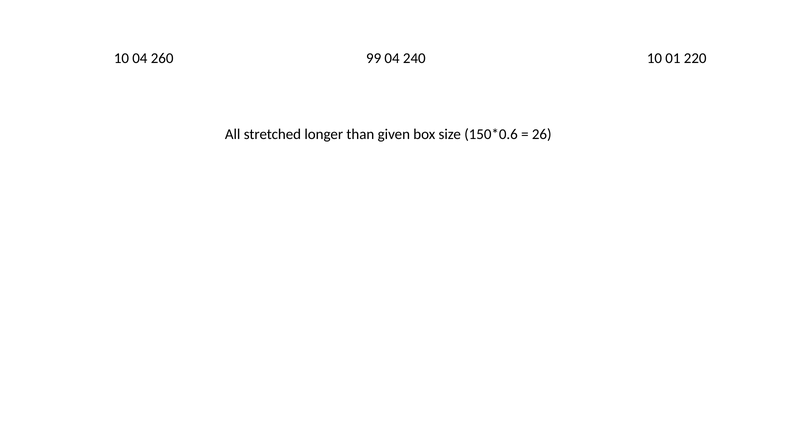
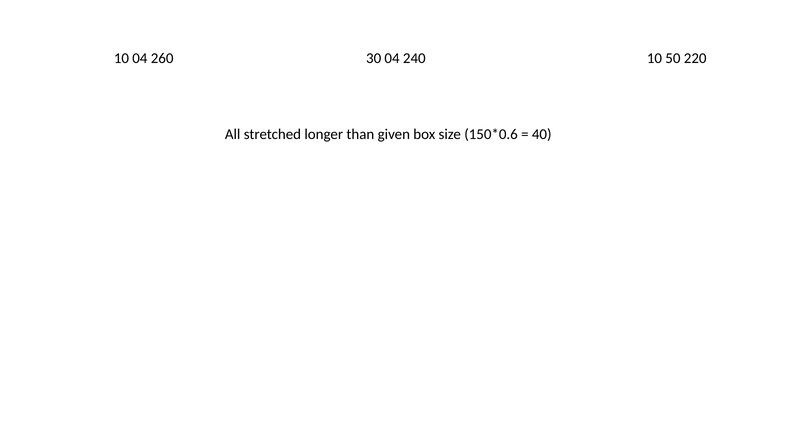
99: 99 -> 30
01: 01 -> 50
26: 26 -> 40
